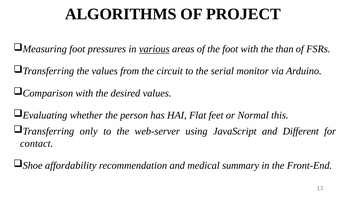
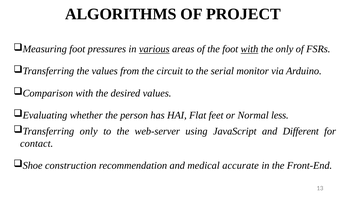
with at (249, 49) underline: none -> present
the than: than -> only
this: this -> less
affordability: affordability -> construction
summary: summary -> accurate
